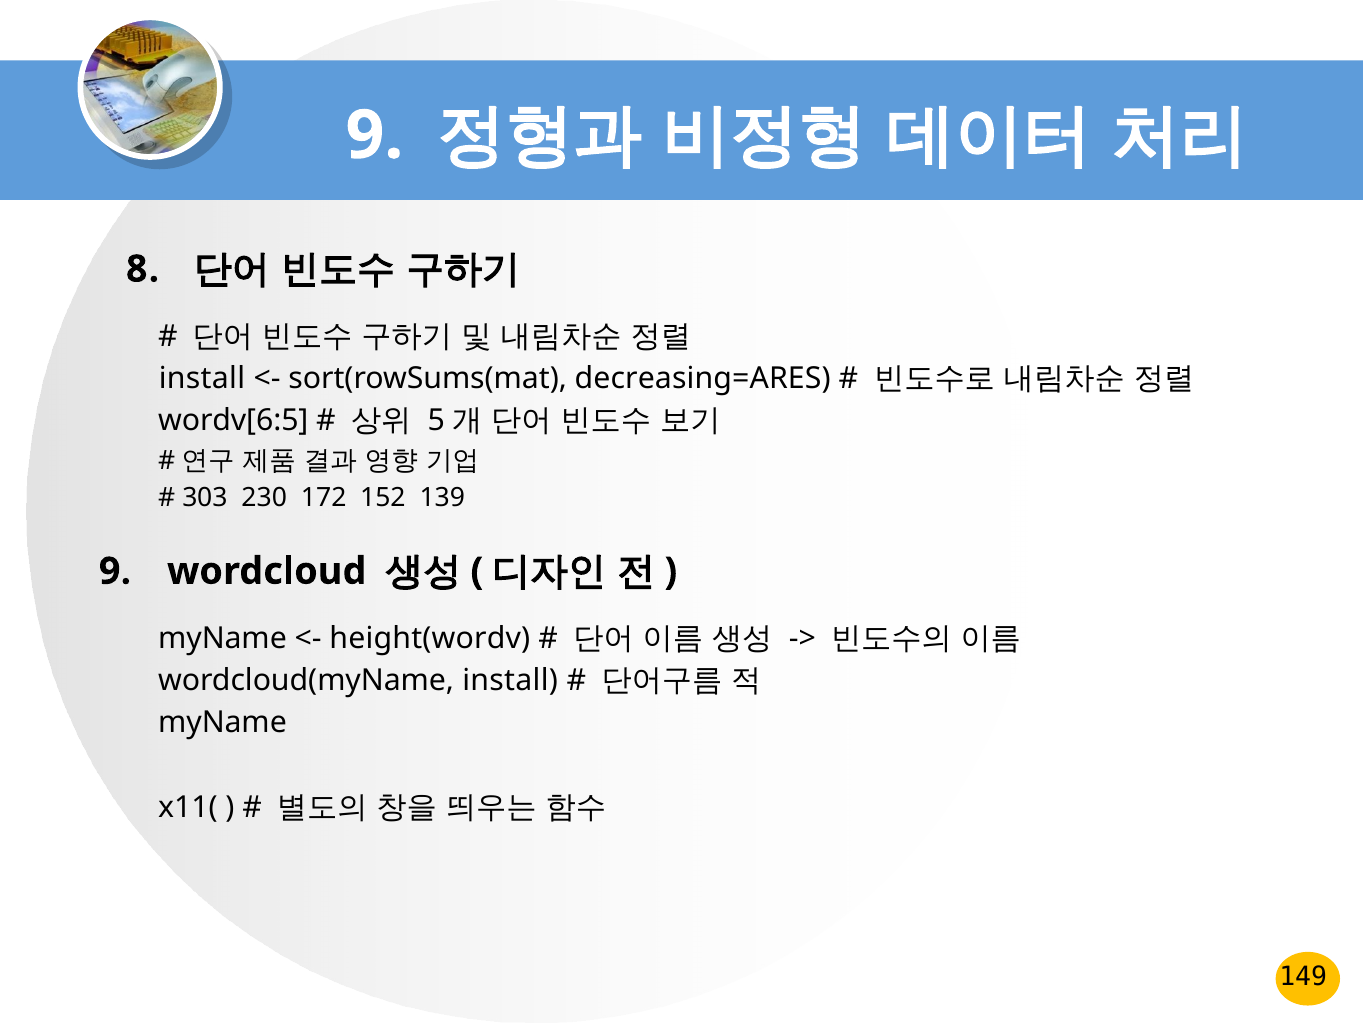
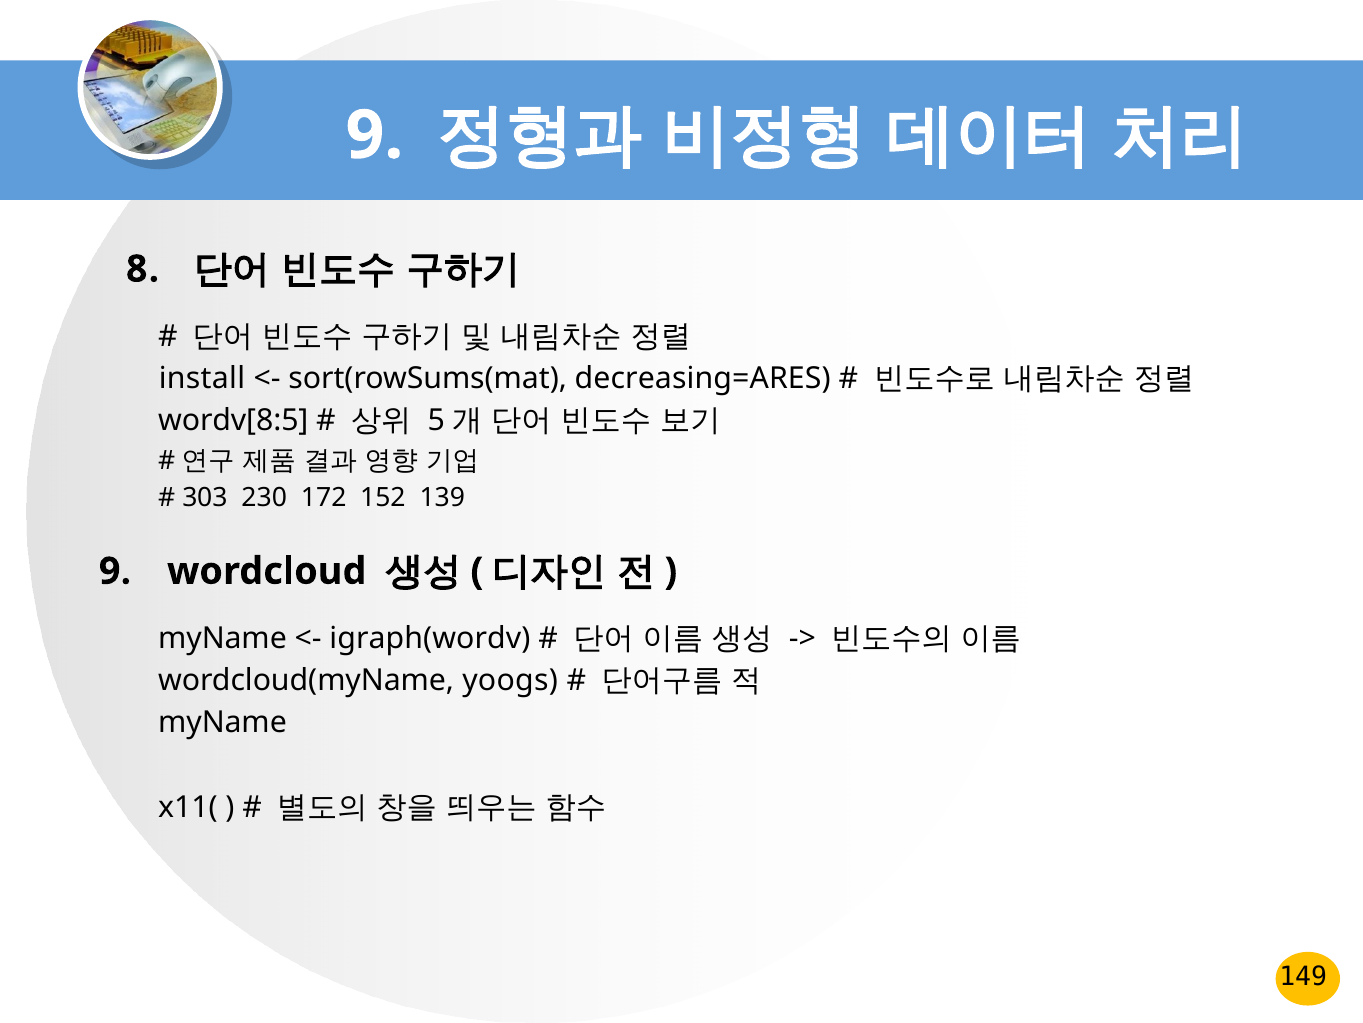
wordv[6:5: wordv[6:5 -> wordv[8:5
height(wordv: height(wordv -> igraph(wordv
wordcloud(myName install: install -> yoogs
